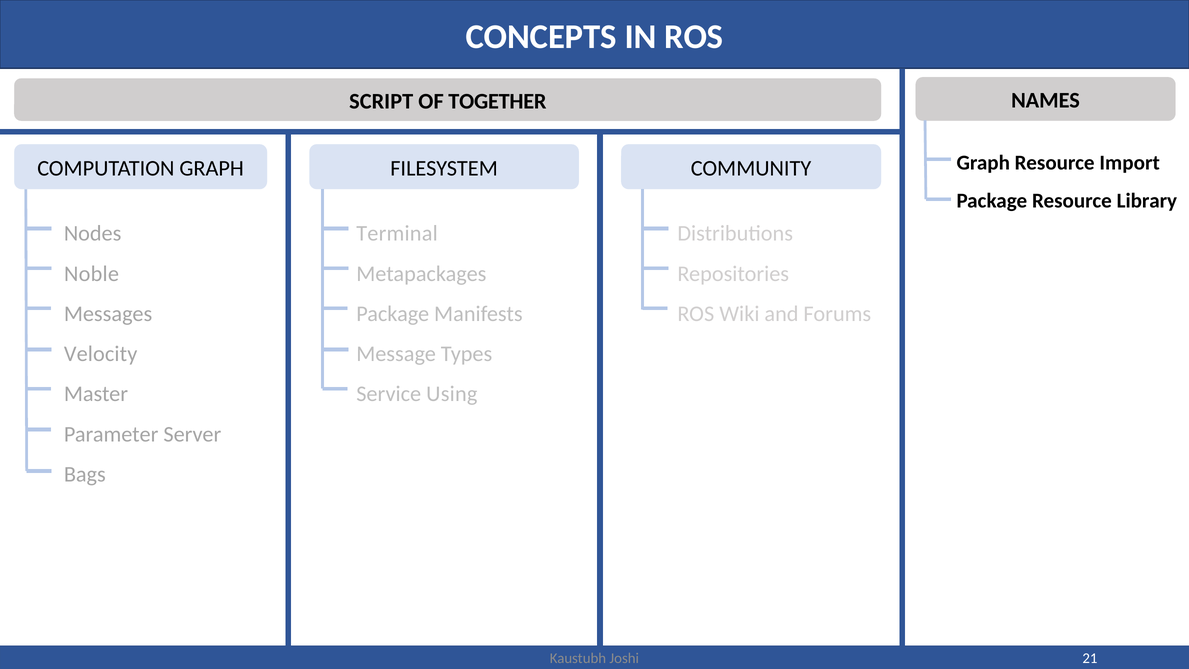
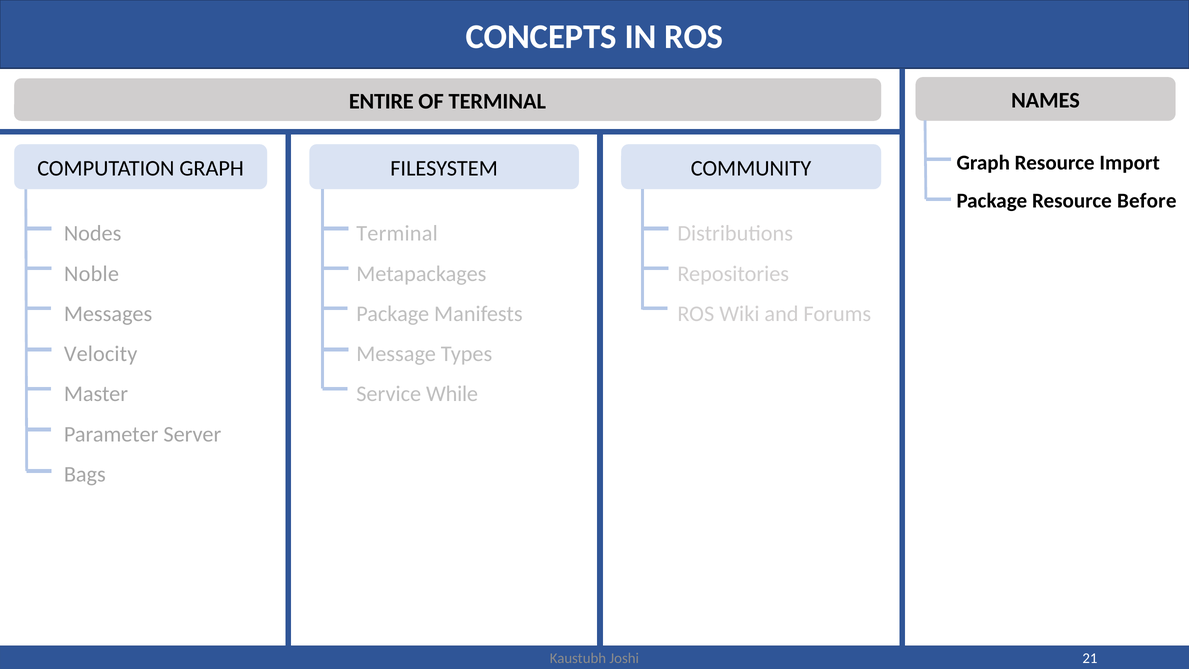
SCRIPT: SCRIPT -> ENTIRE
OF TOGETHER: TOGETHER -> TERMINAL
Library: Library -> Before
Using: Using -> While
